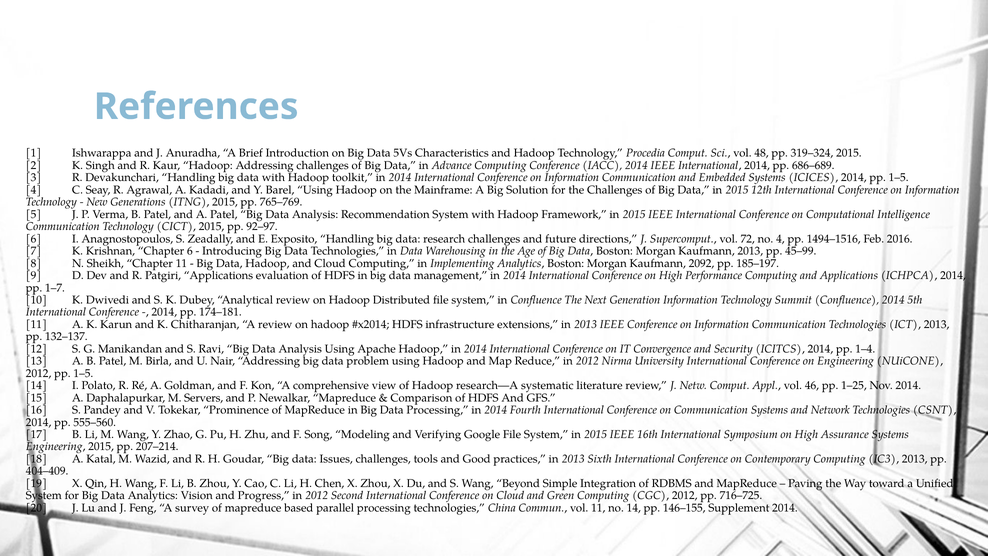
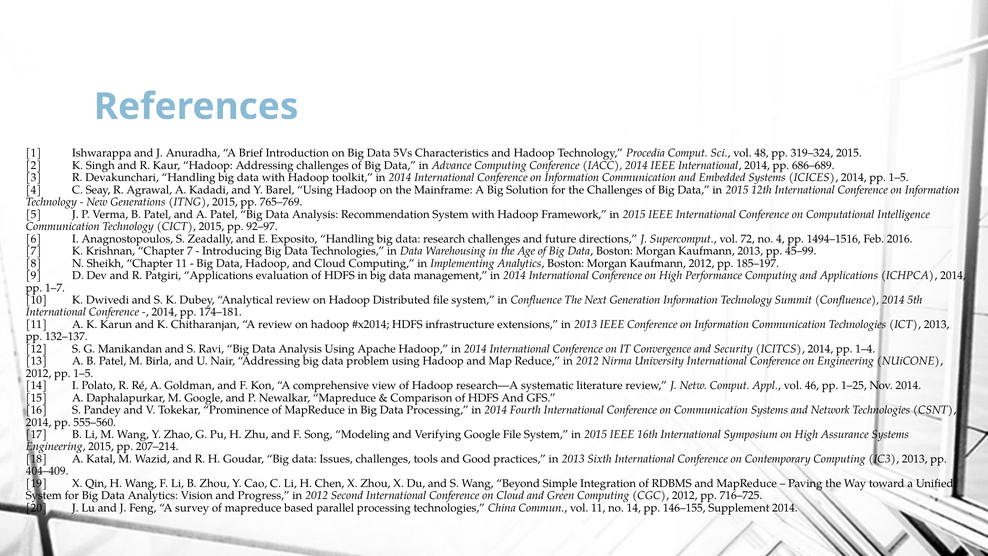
Chapter 6: 6 -> 7
Kaufmann 2092: 2092 -> 2012
M Servers: Servers -> Google
